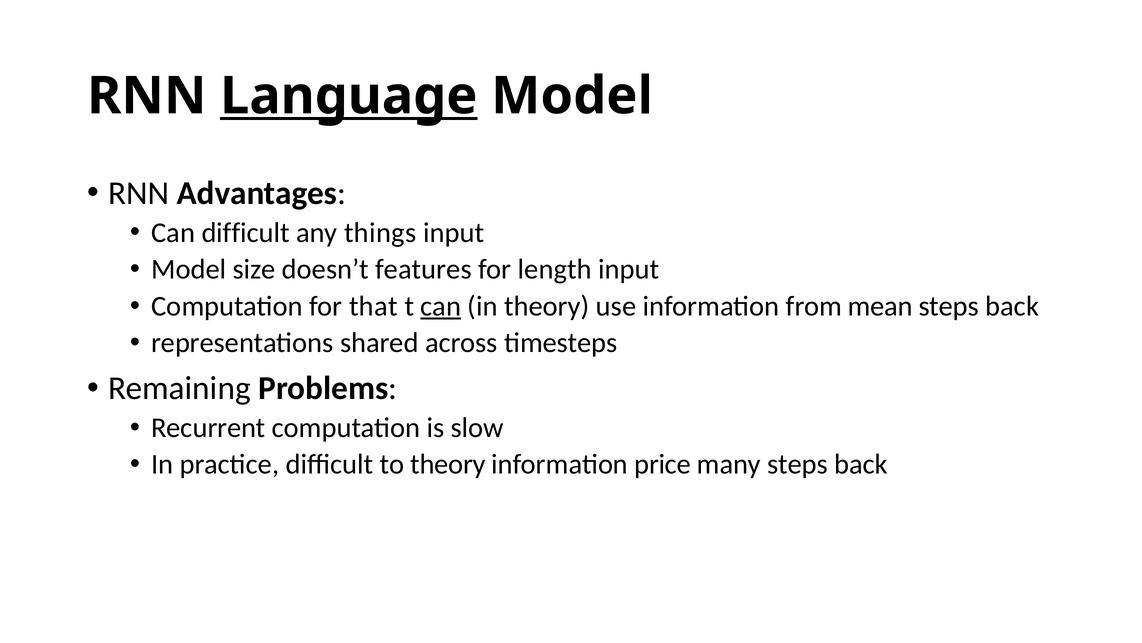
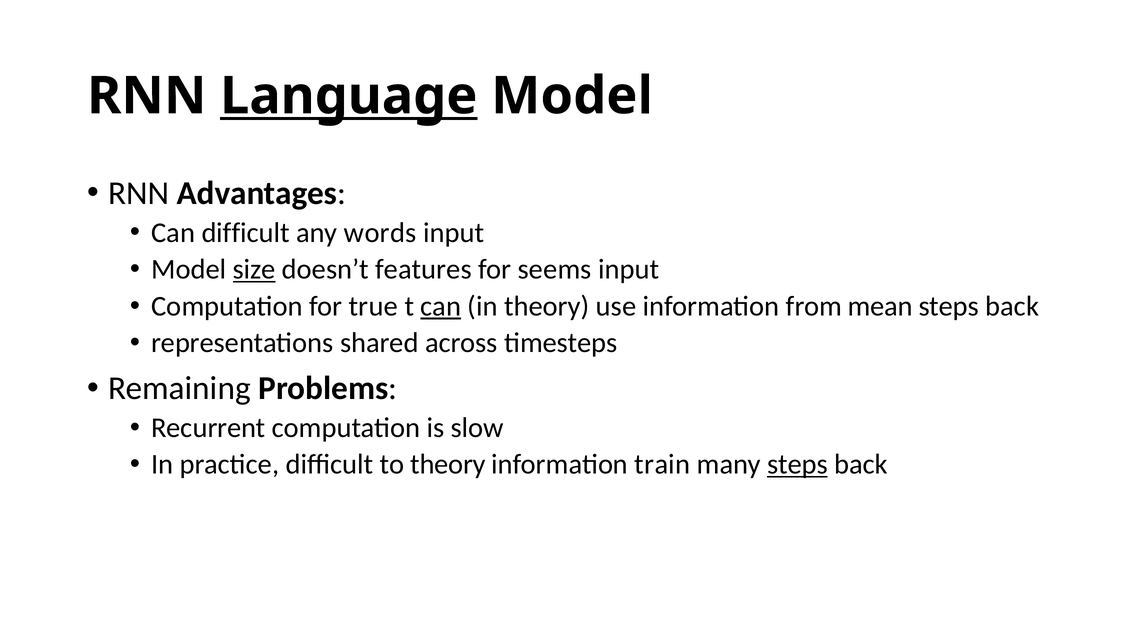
things: things -> words
size underline: none -> present
length: length -> seems
that: that -> true
price: price -> train
steps at (797, 464) underline: none -> present
